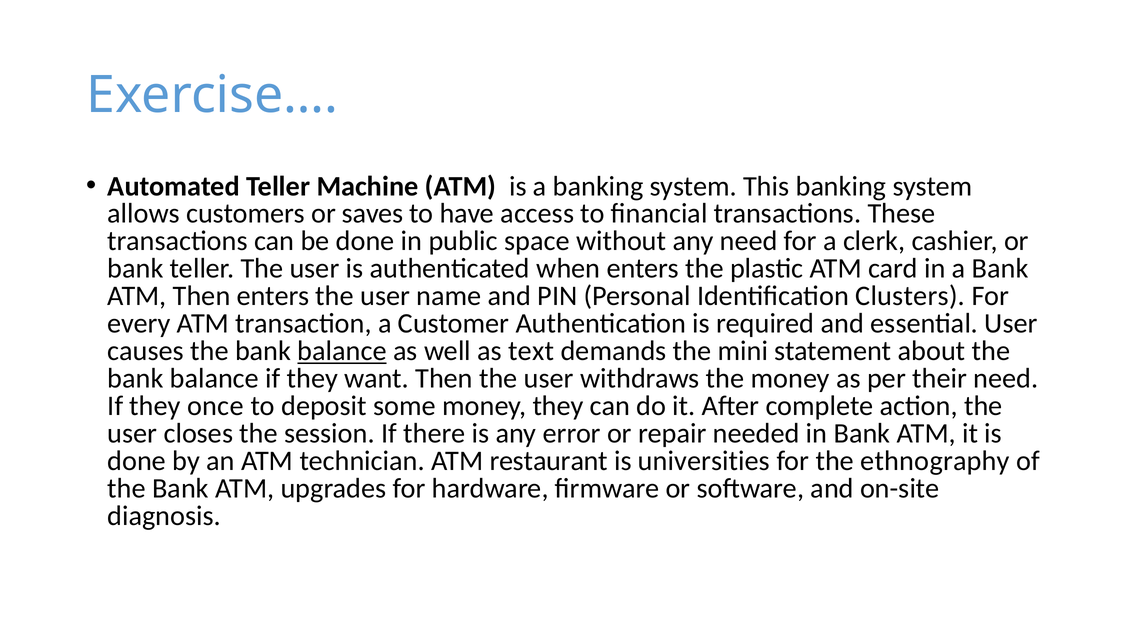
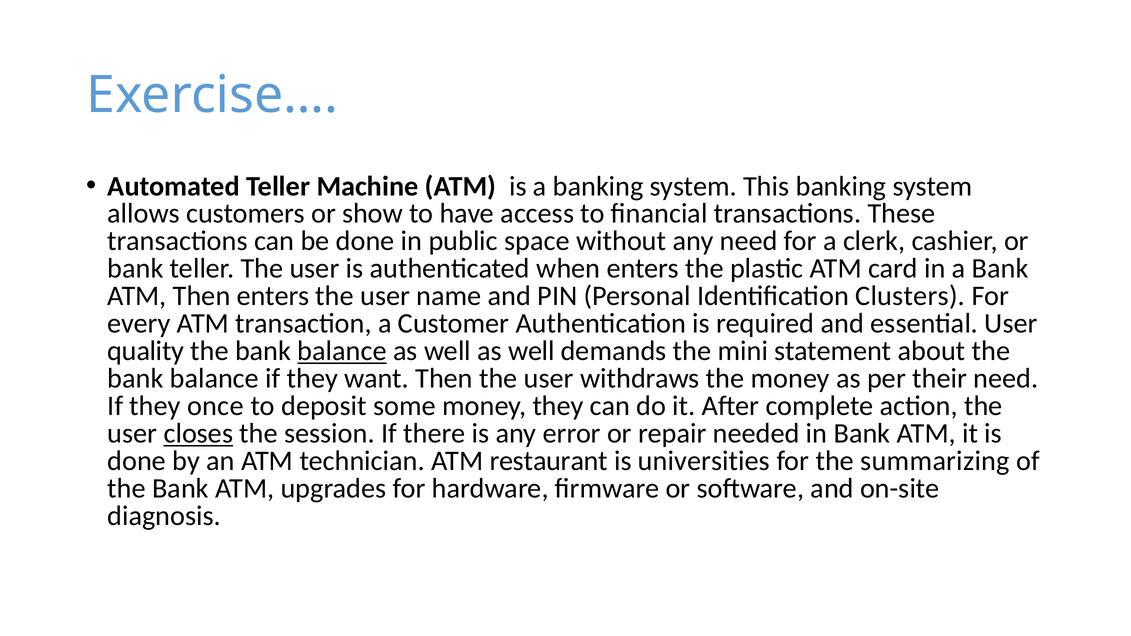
saves: saves -> show
causes: causes -> quality
well as text: text -> well
closes underline: none -> present
ethnography: ethnography -> summarizing
